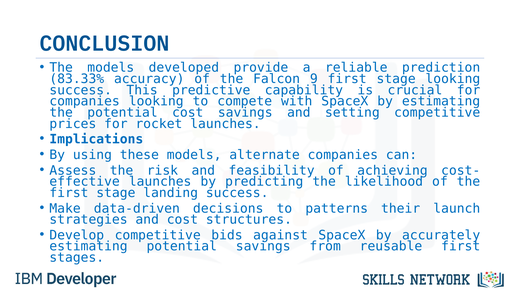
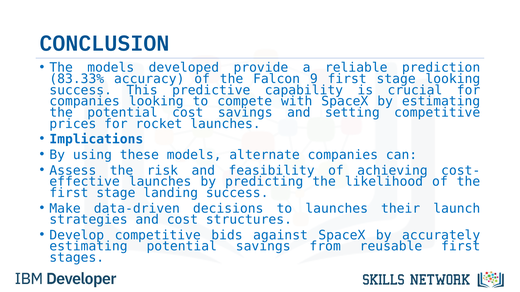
to patterns: patterns -> launches
